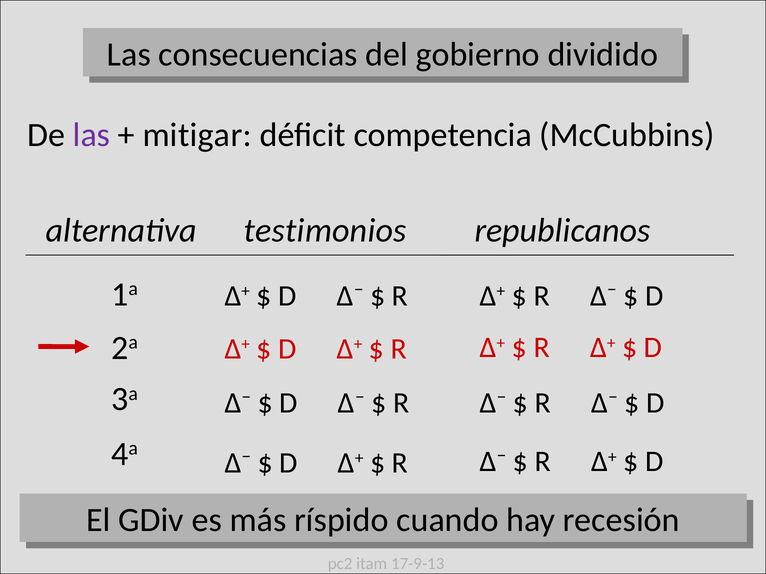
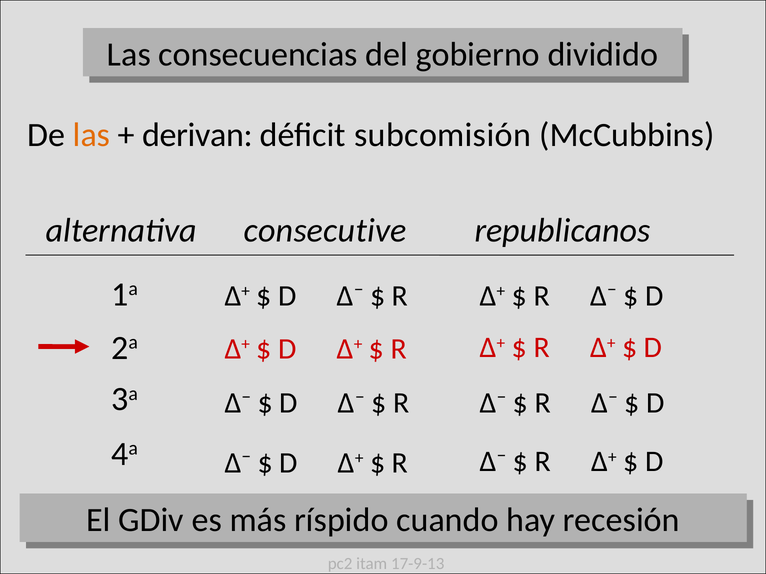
las at (91, 135) colour: purple -> orange
mitigar: mitigar -> derivan
competencia: competencia -> subcomisión
testimonios: testimonios -> consecutive
